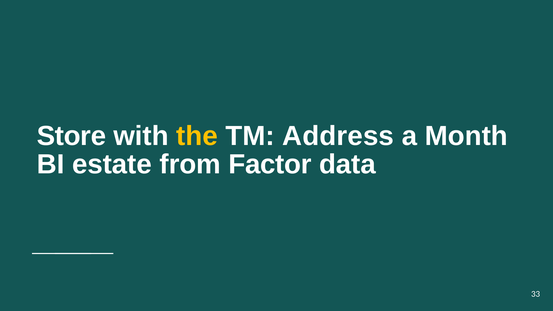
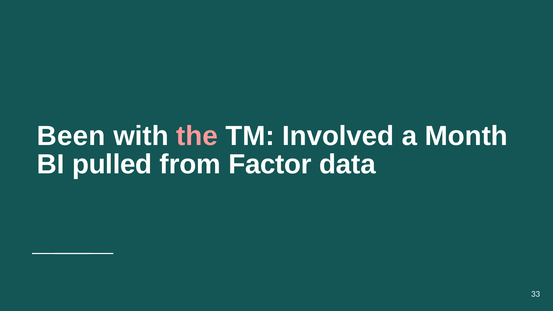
Store: Store -> Been
the colour: yellow -> pink
Address: Address -> Involved
estate: estate -> pulled
